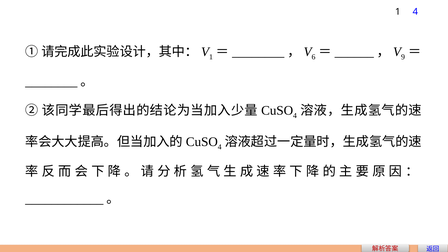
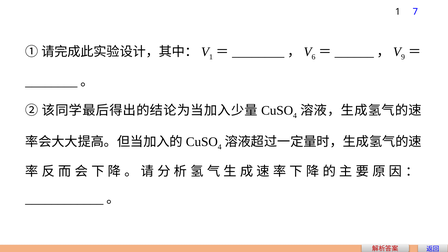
1 4: 4 -> 7
